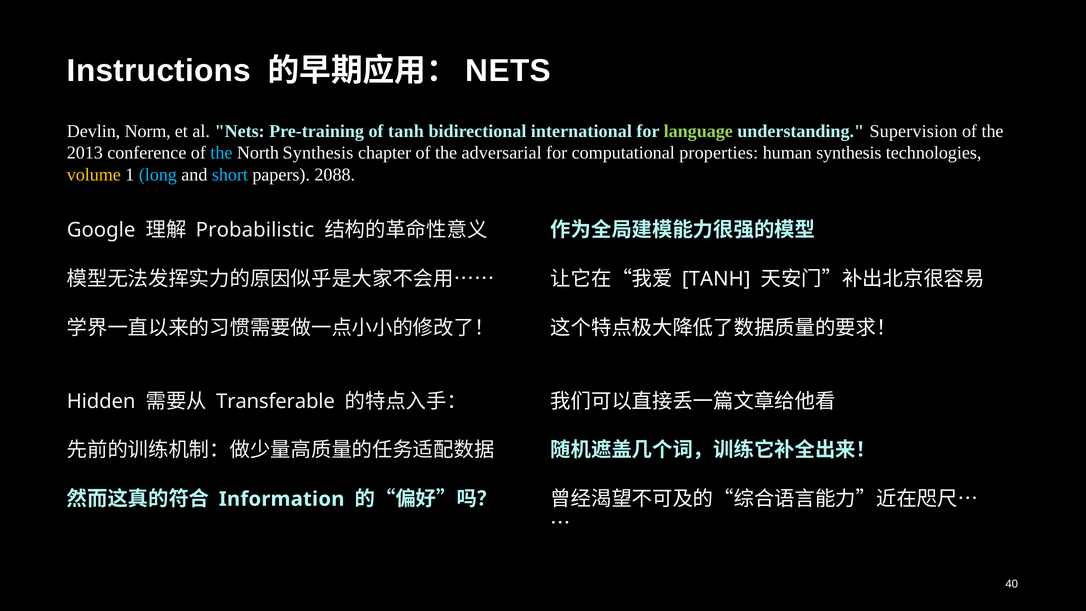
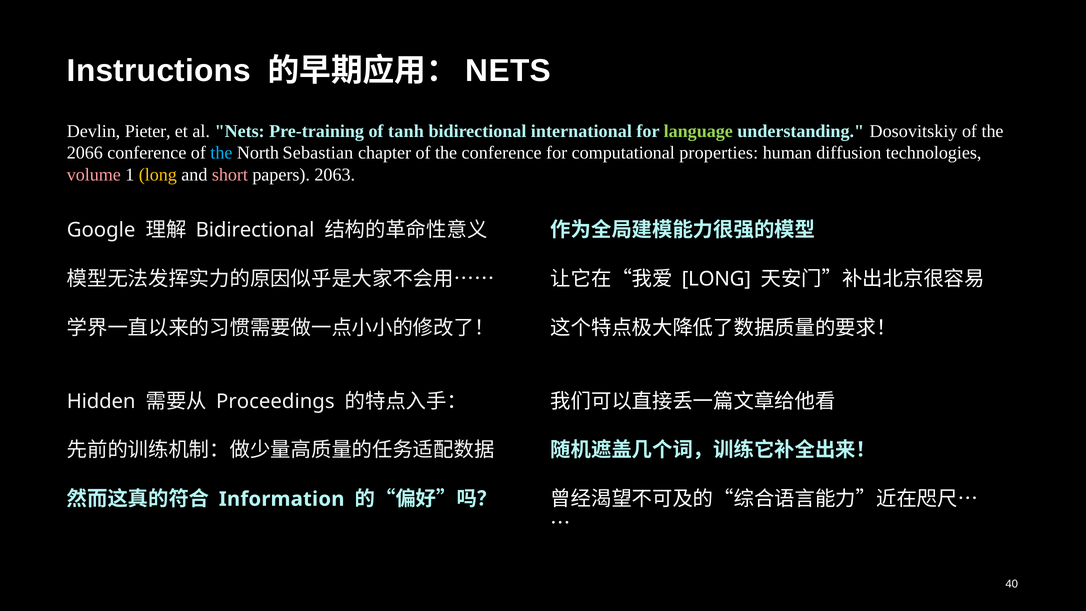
Norm: Norm -> Pieter
Supervision: Supervision -> Dosovitskiy
2013: 2013 -> 2066
North Synthesis: Synthesis -> Sebastian
the adversarial: adversarial -> conference
human synthesis: synthesis -> diffusion
volume colour: yellow -> pink
long at (158, 175) colour: light blue -> yellow
short colour: light blue -> pink
2088: 2088 -> 2063
Probabilistic at (255, 230): Probabilistic -> Bidirectional
TANH at (716, 279): TANH -> LONG
Transferable: Transferable -> Proceedings
